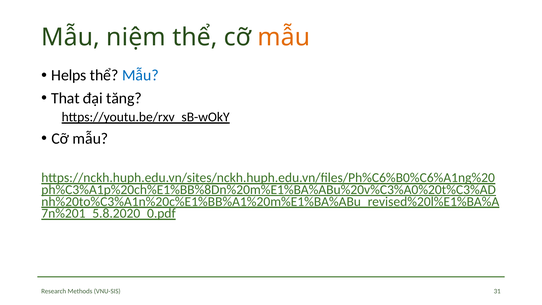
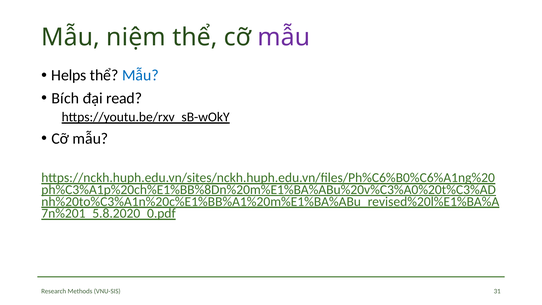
mẫu at (284, 37) colour: orange -> purple
That: That -> Bích
tăng: tăng -> read
